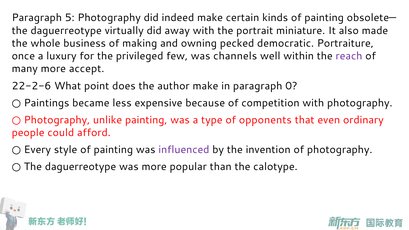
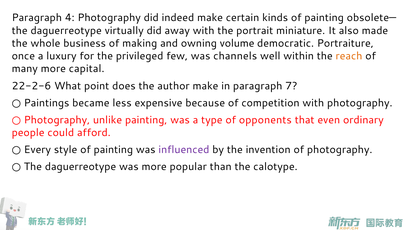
5: 5 -> 4
pecked: pecked -> volume
reach colour: purple -> orange
accept: accept -> capital
0: 0 -> 7
